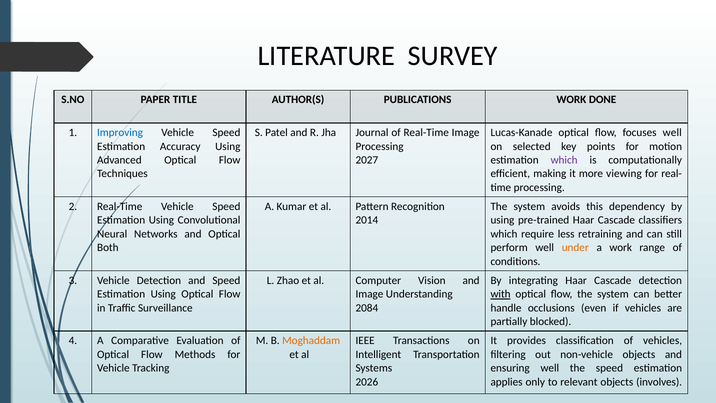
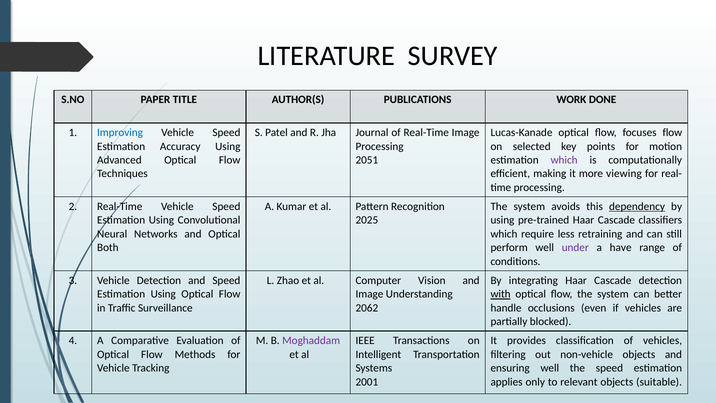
focuses well: well -> flow
2027: 2027 -> 2051
dependency underline: none -> present
2014: 2014 -> 2025
under colour: orange -> purple
a work: work -> have
2084: 2084 -> 2062
Moghaddam colour: orange -> purple
2026: 2026 -> 2001
involves: involves -> suitable
